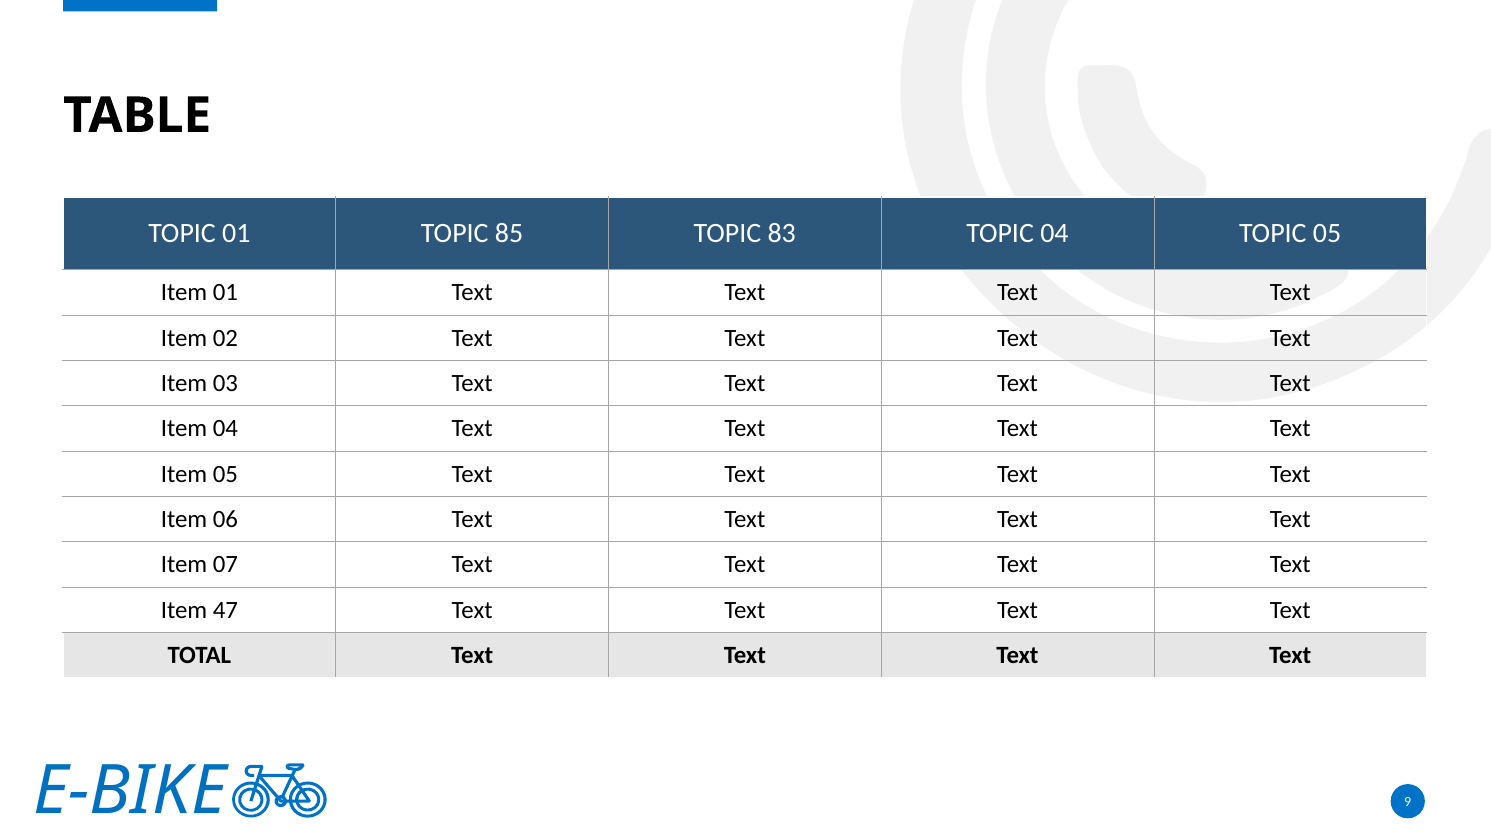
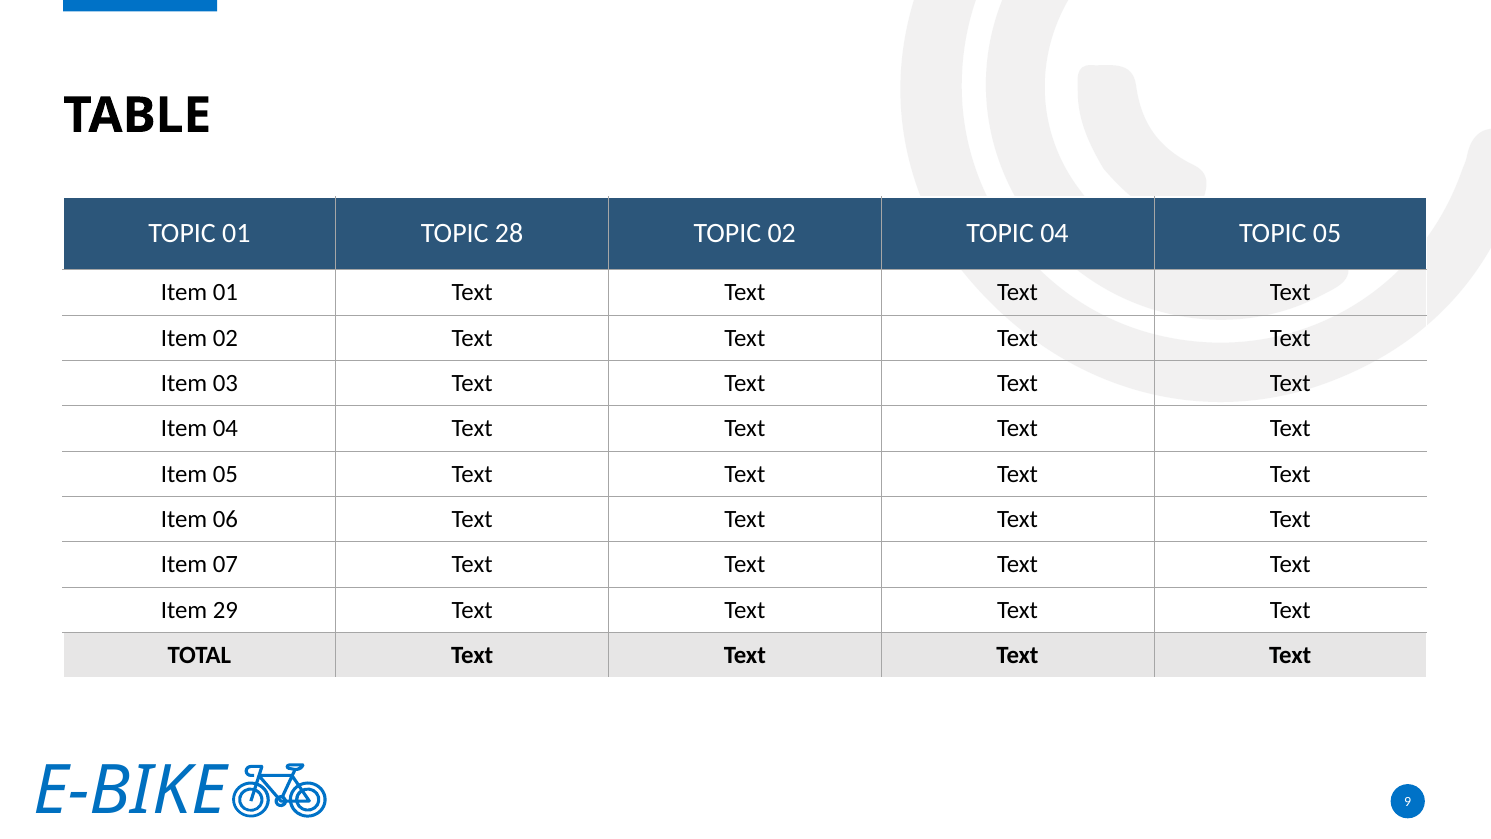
85: 85 -> 28
TOPIC 83: 83 -> 02
47: 47 -> 29
